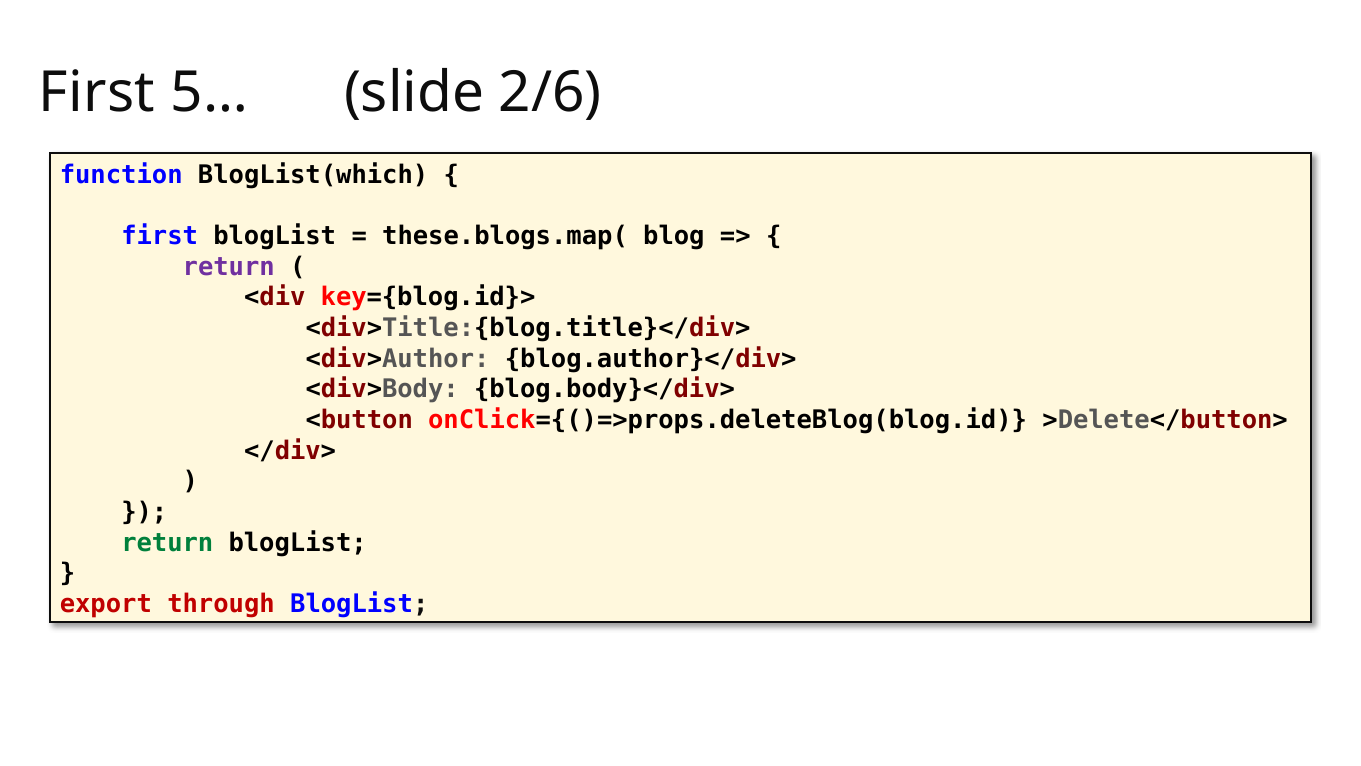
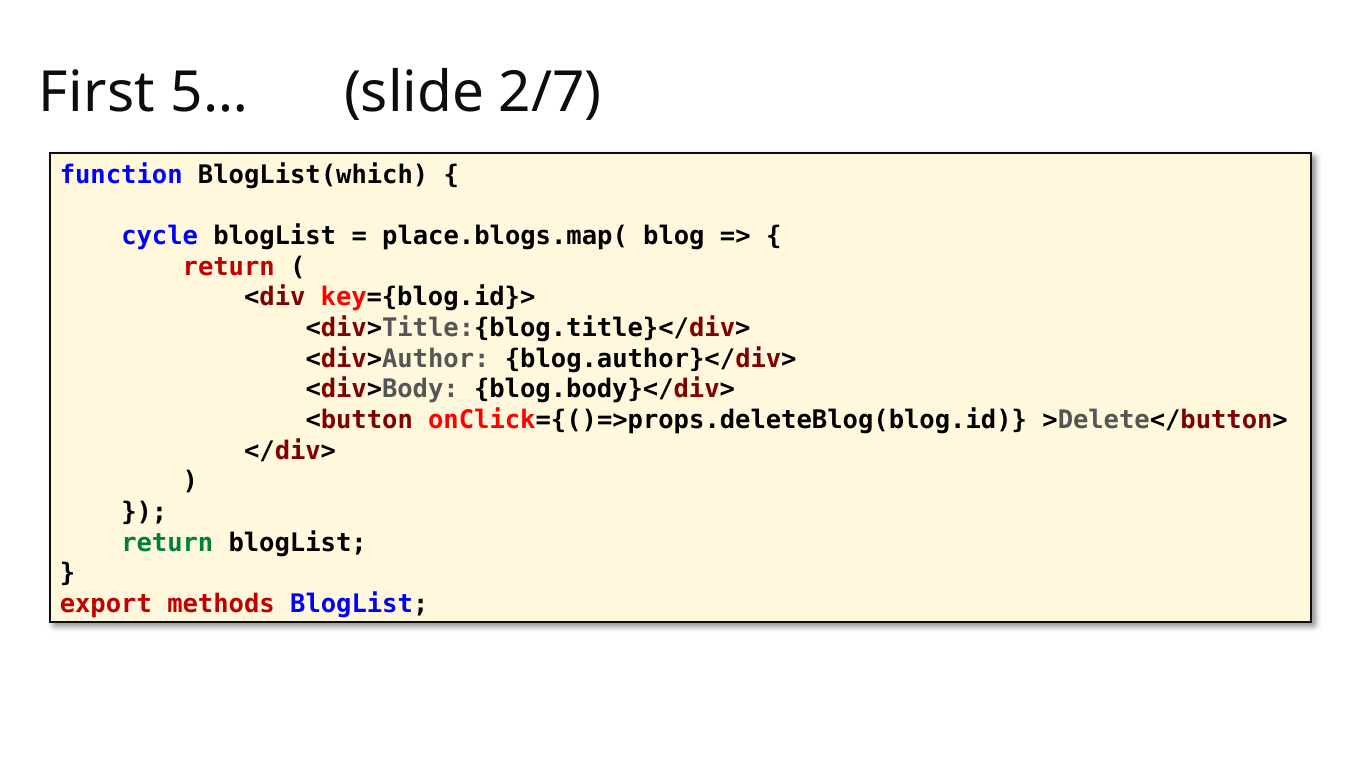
2/6: 2/6 -> 2/7
first at (160, 236): first -> cycle
these.blogs.map(: these.blogs.map( -> place.blogs.map(
return at (229, 267) colour: purple -> red
through: through -> methods
